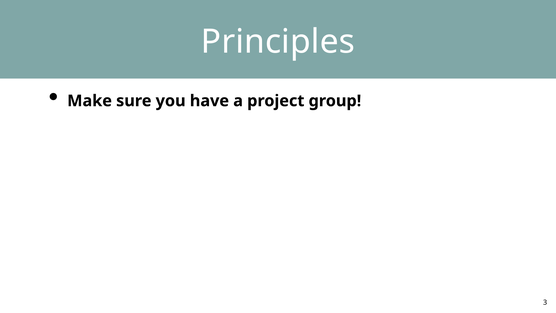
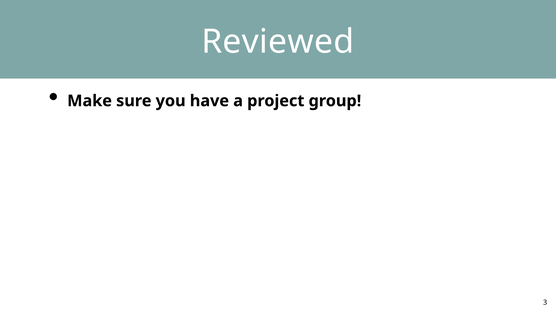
Principles: Principles -> Reviewed
